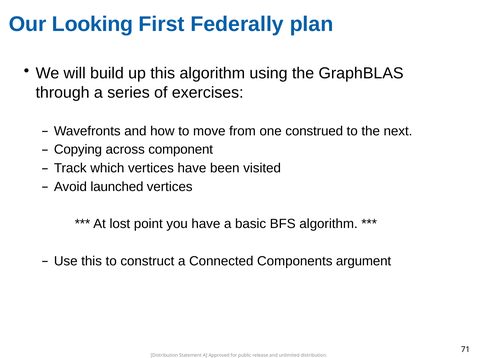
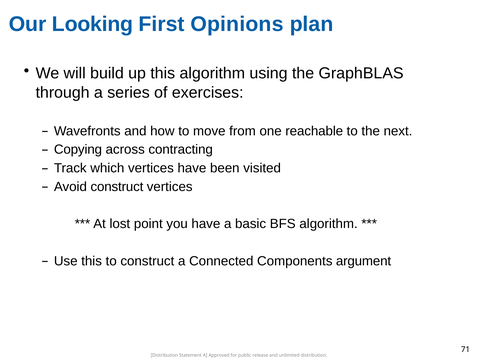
Federally: Federally -> Opinions
construed: construed -> reachable
component: component -> contracting
Avoid launched: launched -> construct
